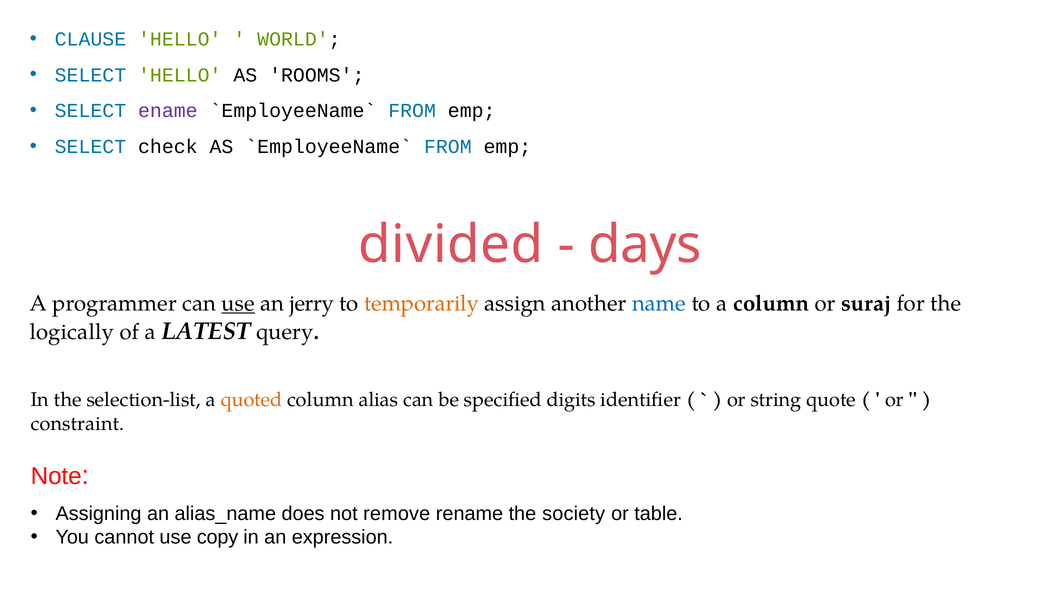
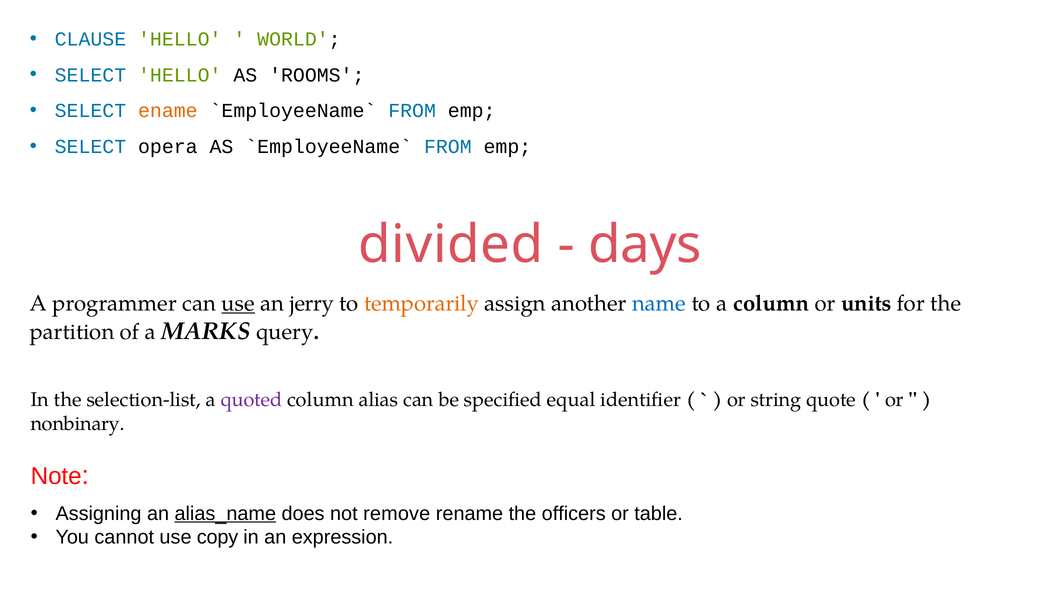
ename colour: purple -> orange
check: check -> opera
suraj: suraj -> units
logically: logically -> partition
LATEST: LATEST -> MARKS
quoted colour: orange -> purple
digits: digits -> equal
constraint: constraint -> nonbinary
alias_name underline: none -> present
society: society -> officers
